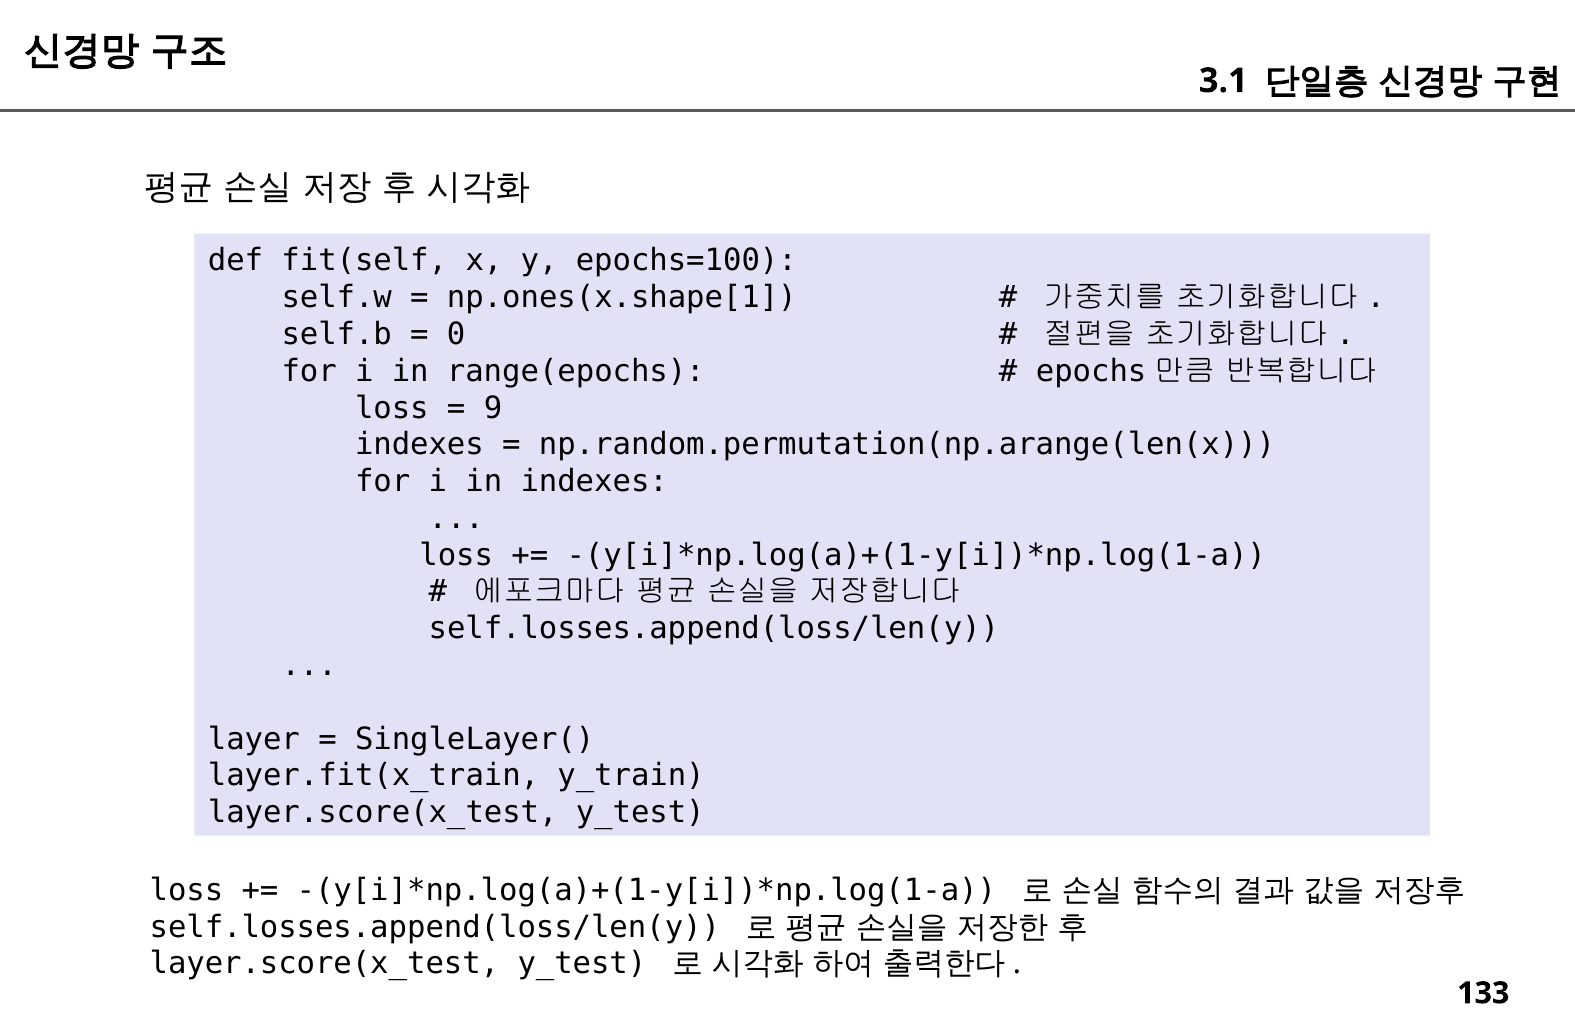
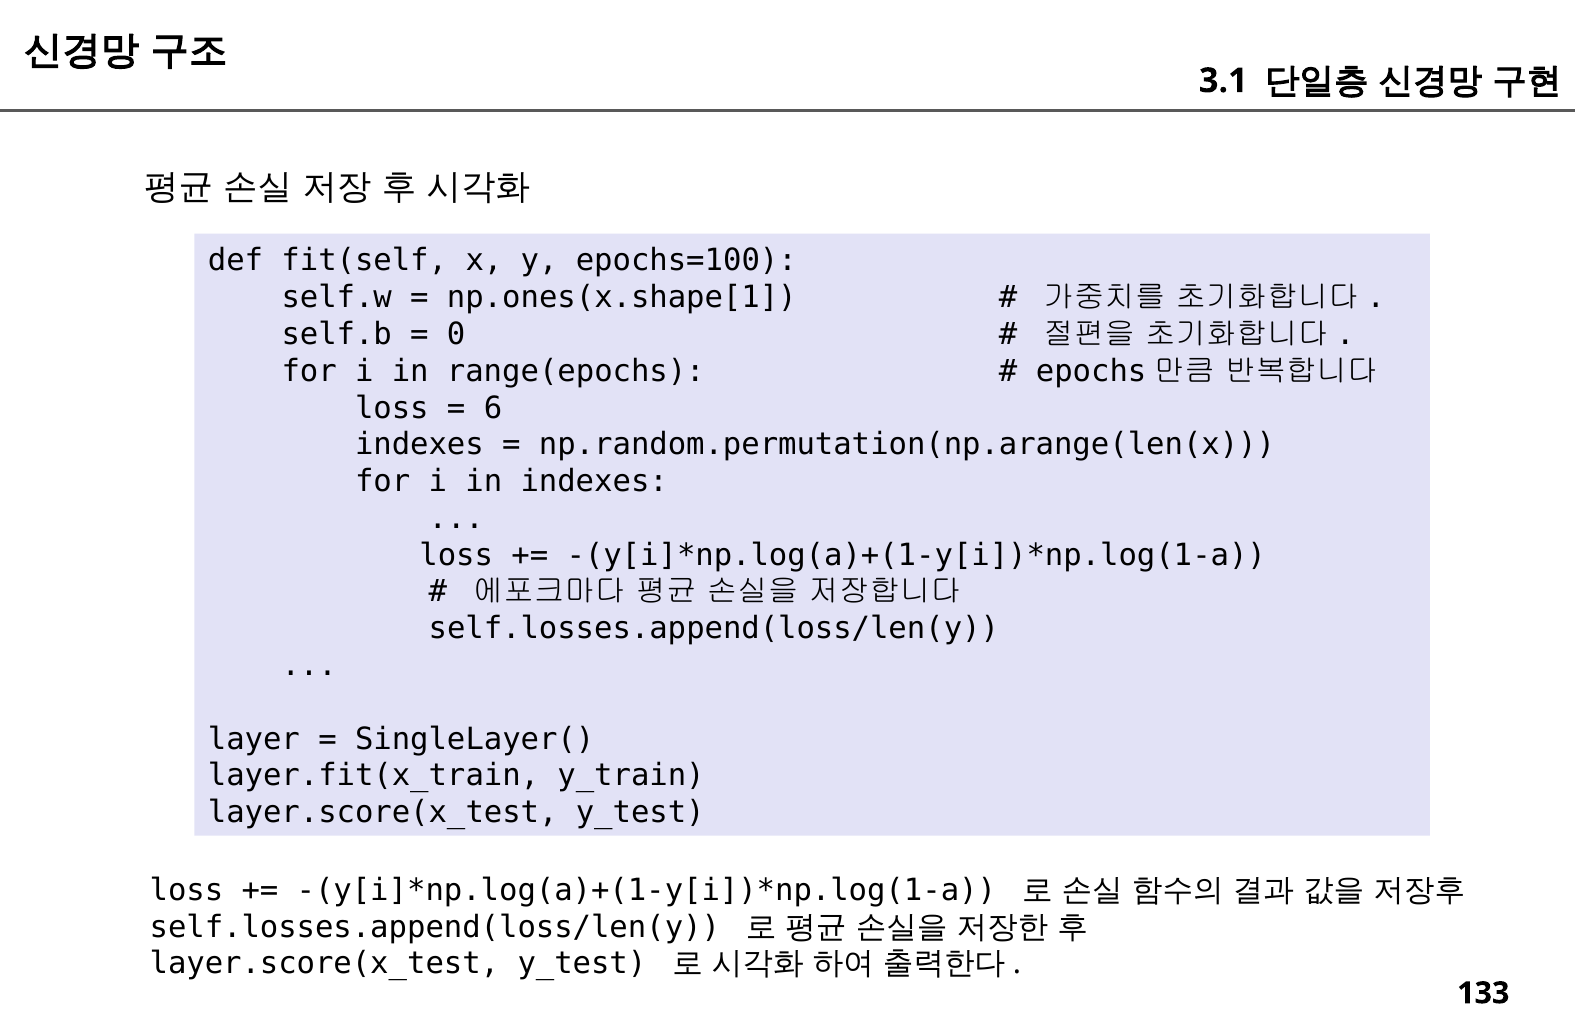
9: 9 -> 6
